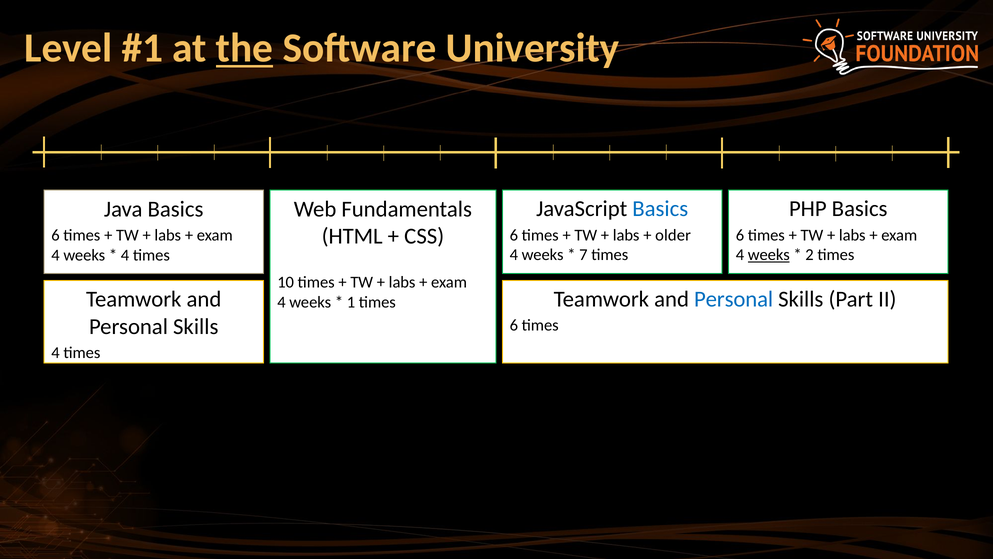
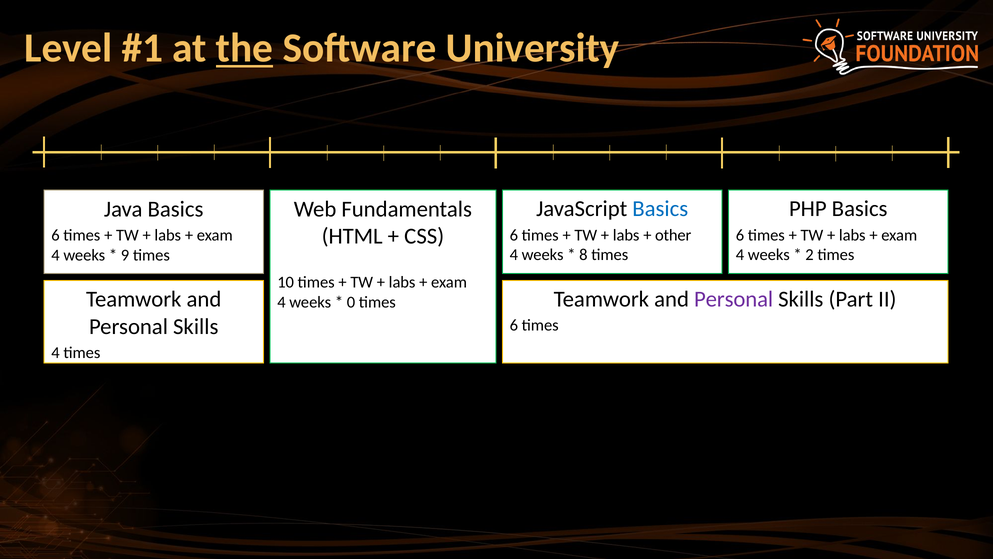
older: older -> other
7: 7 -> 8
weeks at (769, 255) underline: present -> none
4 at (125, 255): 4 -> 9
Personal at (734, 299) colour: blue -> purple
1 at (351, 302): 1 -> 0
